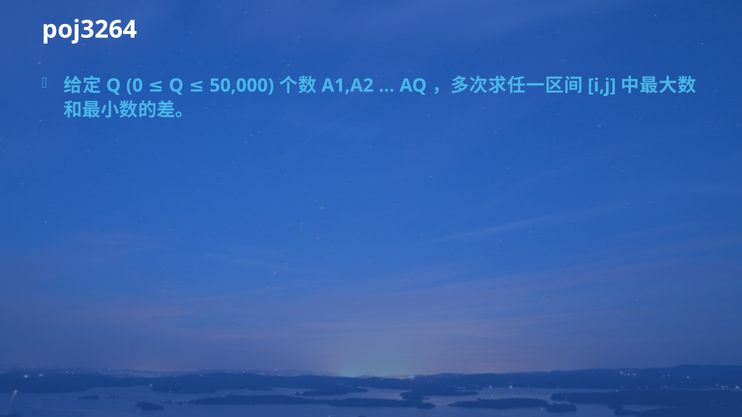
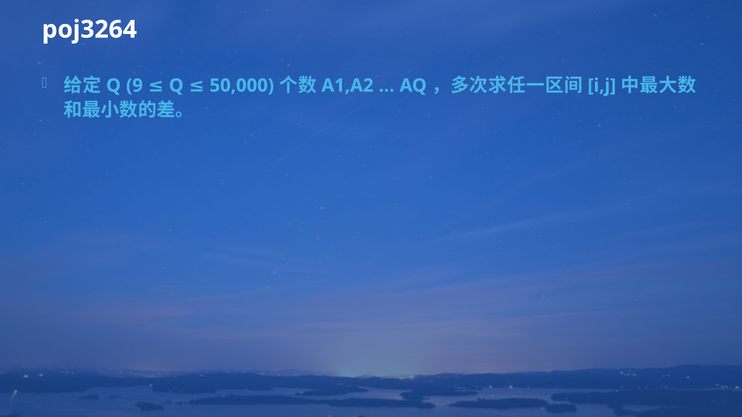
0: 0 -> 9
